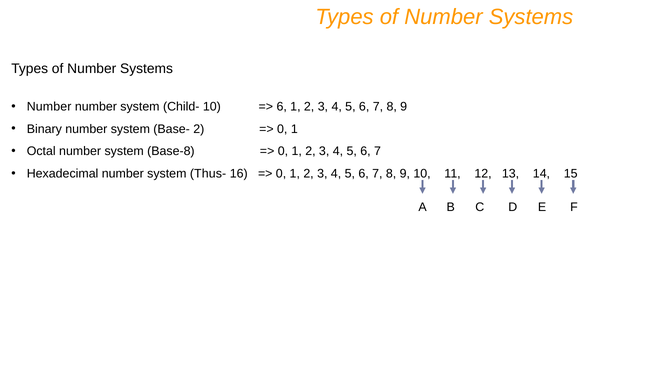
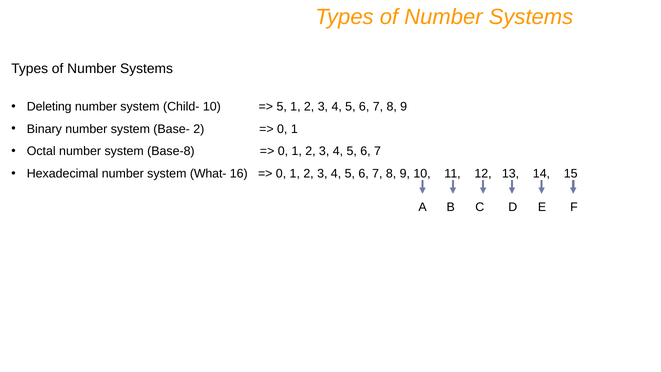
Number at (49, 107): Number -> Deleting
6 at (282, 107): 6 -> 5
Thus-: Thus- -> What-
